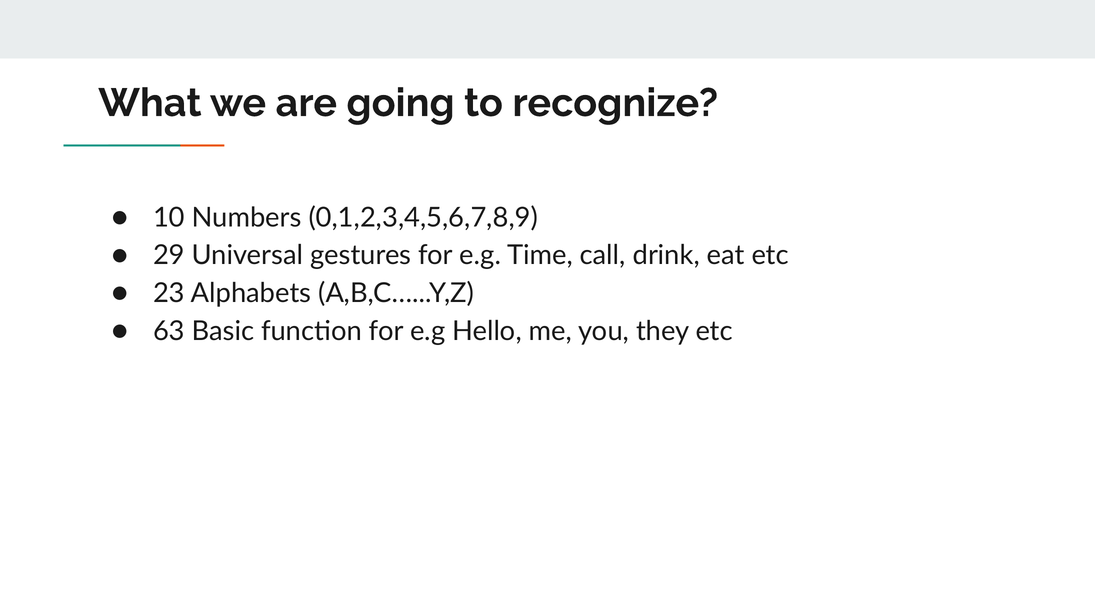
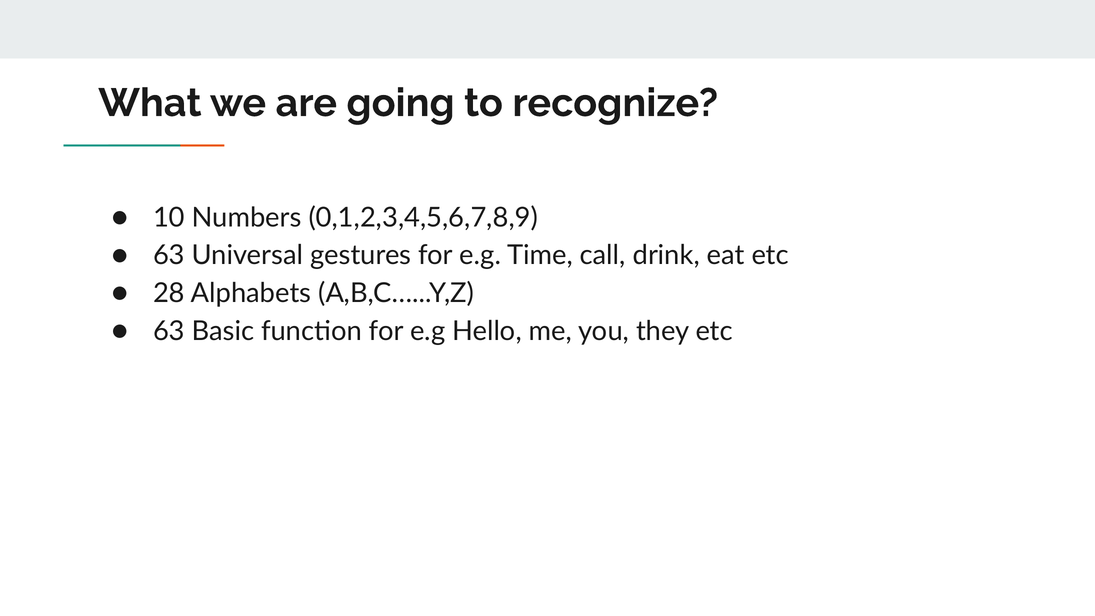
29 at (169, 255): 29 -> 63
23: 23 -> 28
